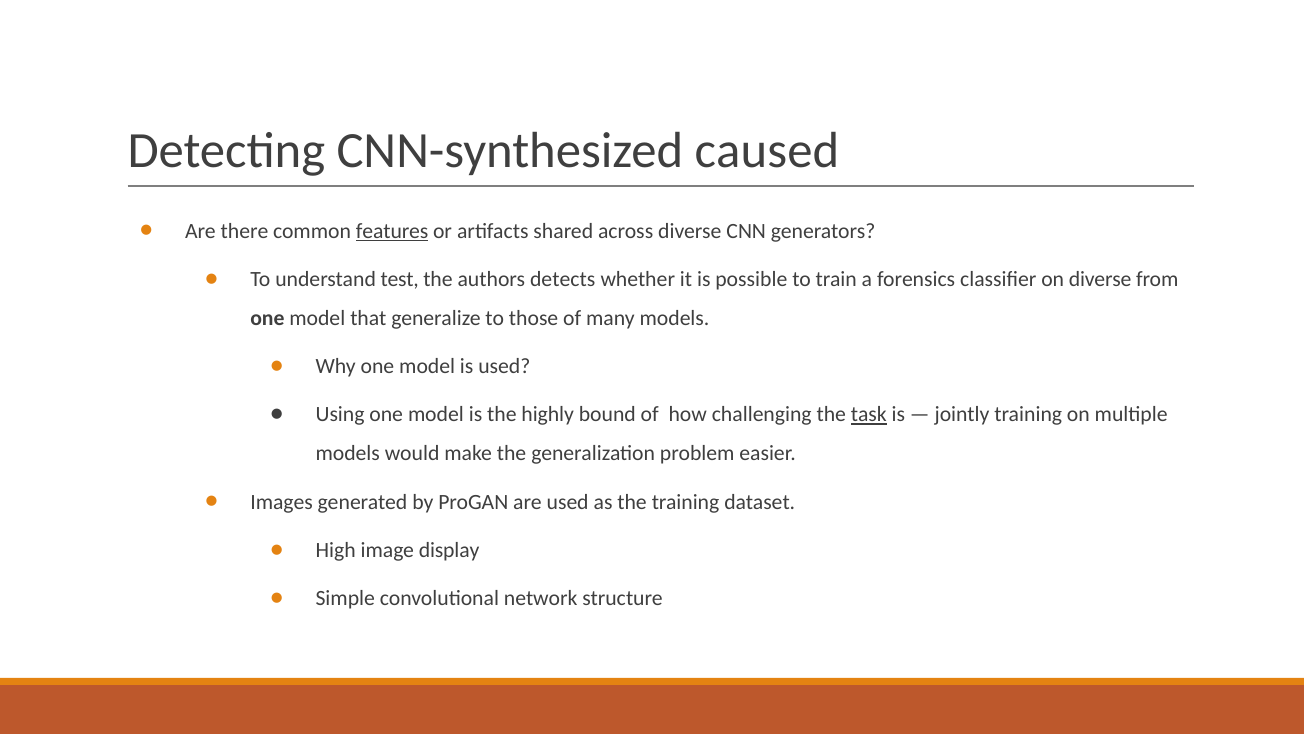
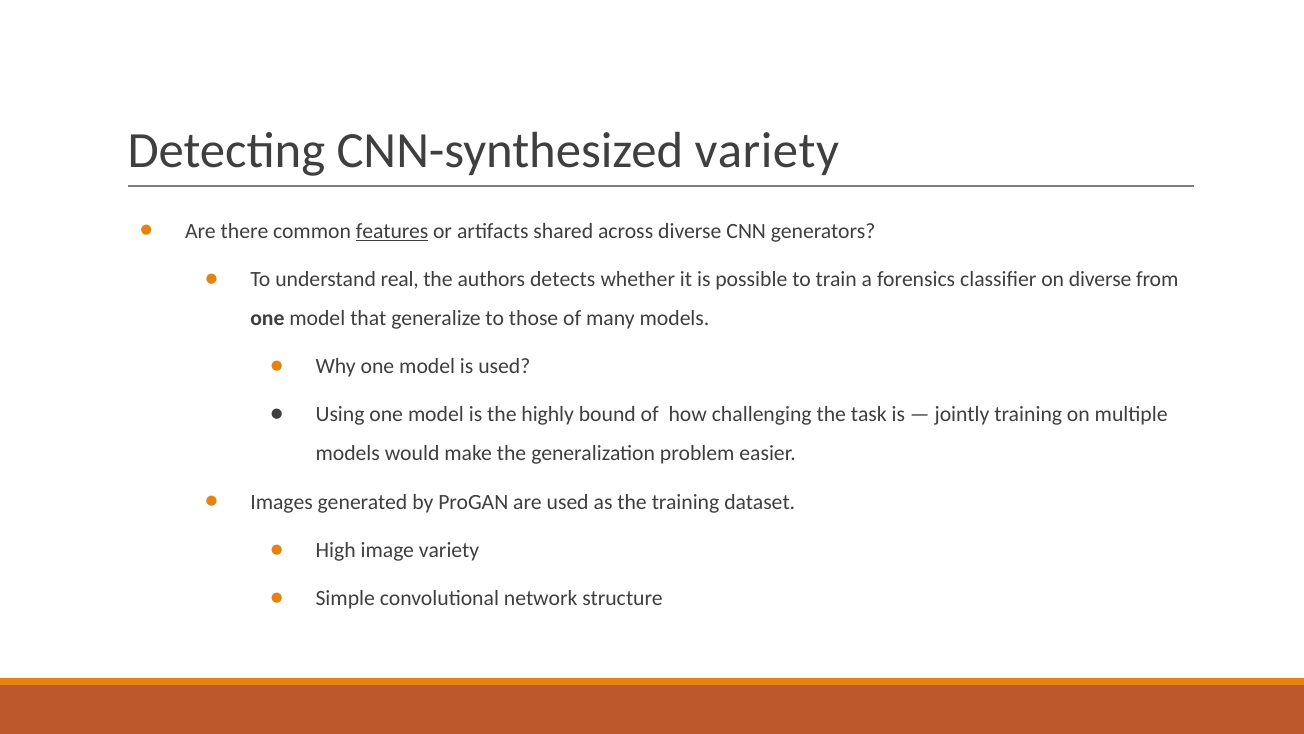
CNN-synthesized caused: caused -> variety
test: test -> real
task underline: present -> none
image display: display -> variety
